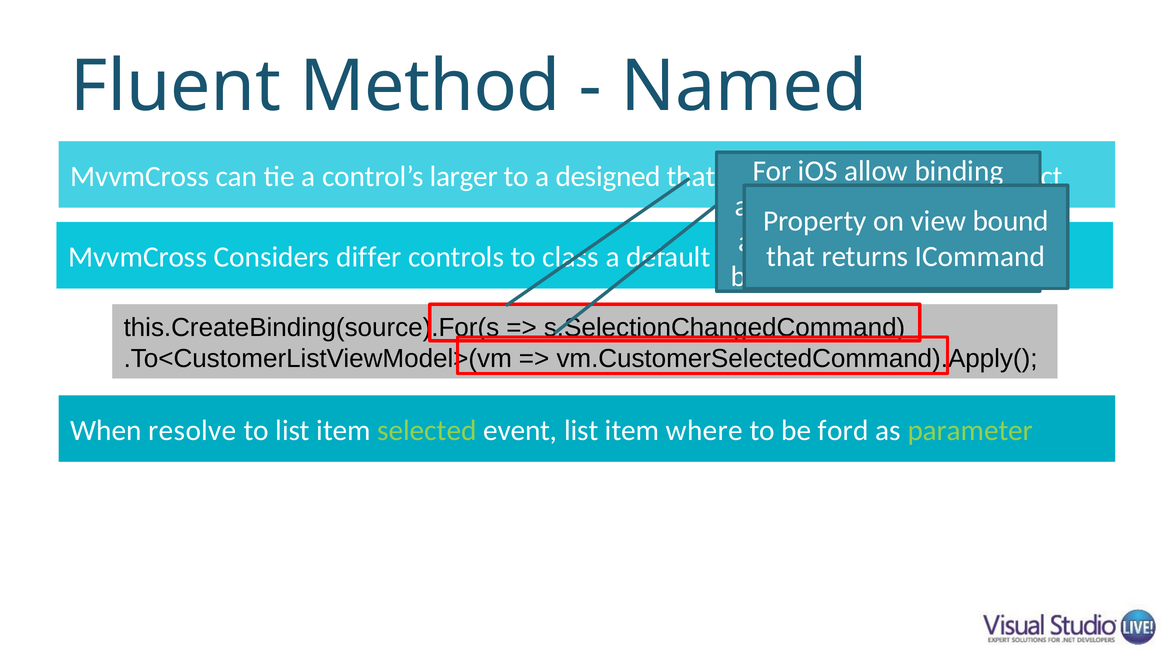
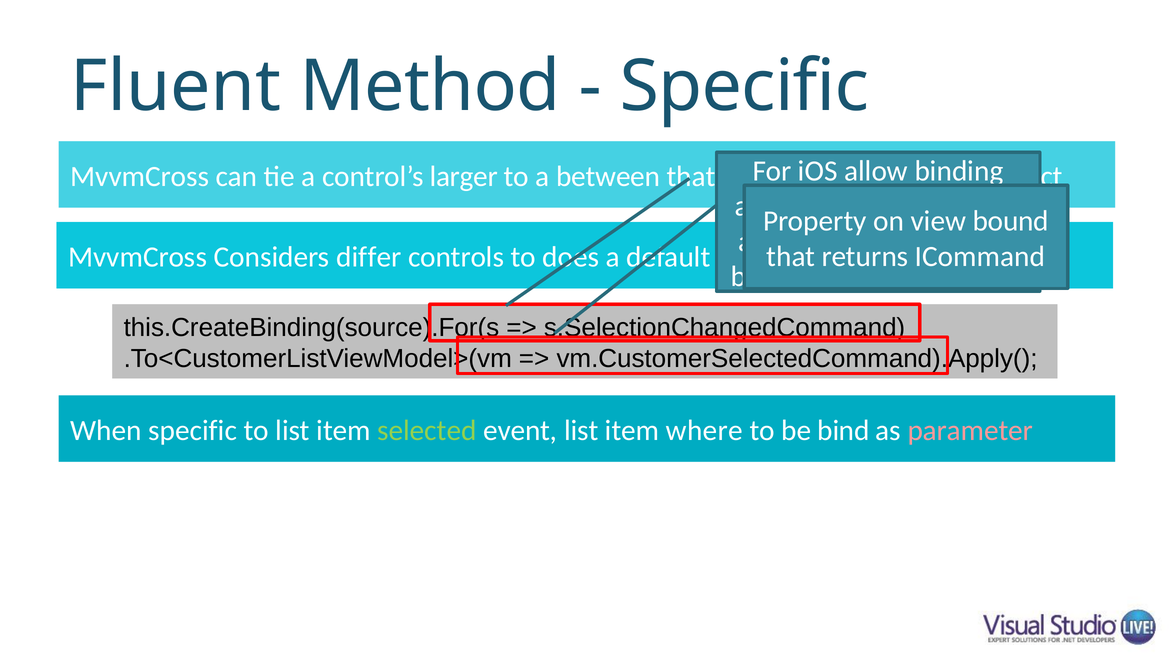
Named at (744, 86): Named -> Specific
designed: designed -> between
class: class -> does
When resolve: resolve -> specific
be ford: ford -> bind
parameter colour: light green -> pink
